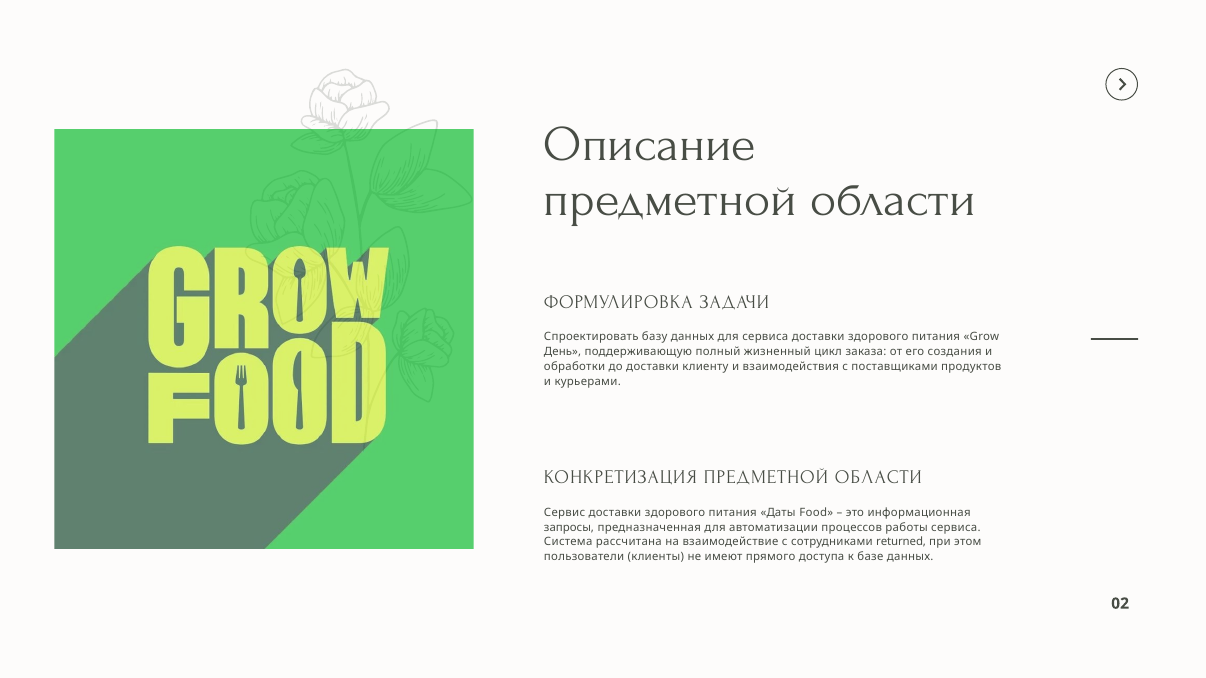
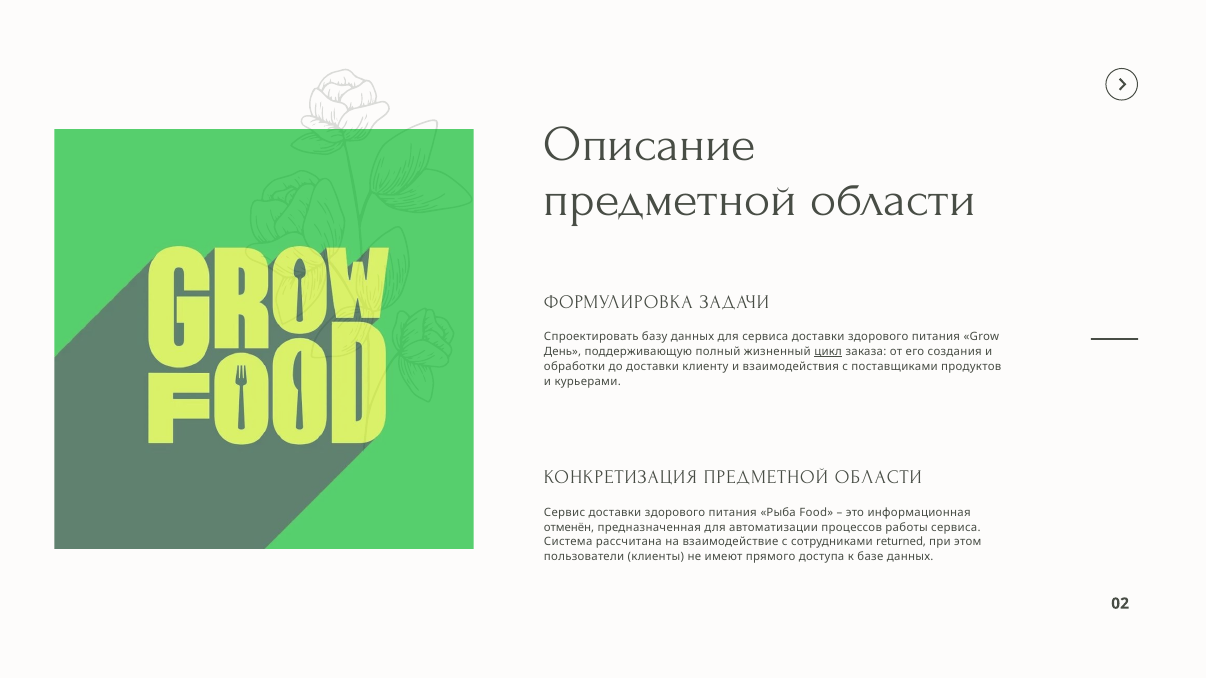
цикл underline: none -> present
Даты: Даты -> Рыба
запросы: запросы -> отменён
